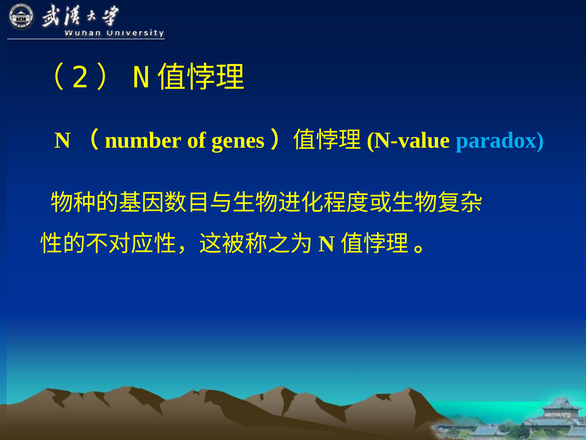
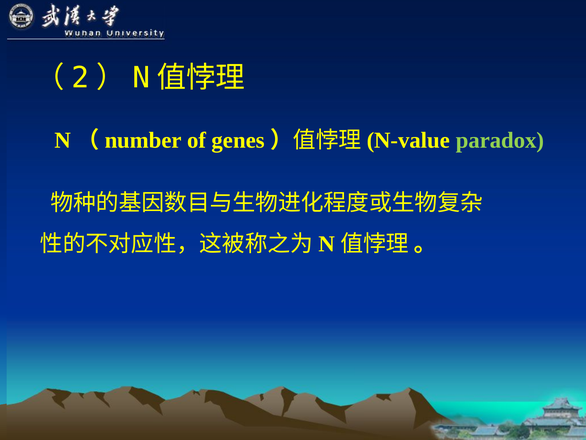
paradox colour: light blue -> light green
